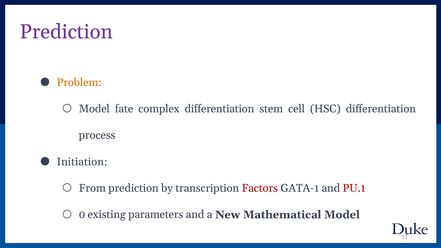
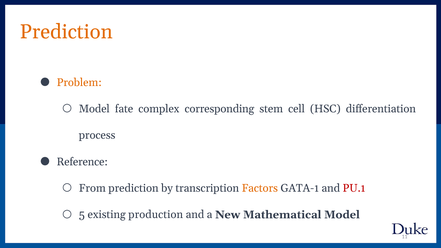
Prediction at (66, 32) colour: purple -> orange
complex differentiation: differentiation -> corresponding
Initiation: Initiation -> Reference
Factors colour: red -> orange
0: 0 -> 5
parameters: parameters -> production
